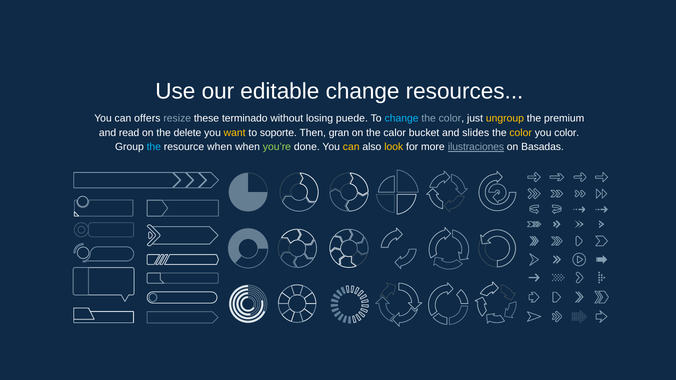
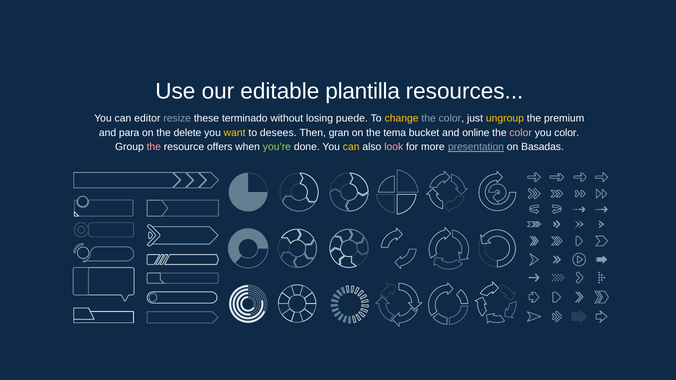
editable change: change -> plantilla
offers: offers -> editor
change at (402, 119) colour: light blue -> yellow
read: read -> para
soporte: soporte -> desees
calor: calor -> tema
slides: slides -> online
color at (521, 133) colour: yellow -> pink
the at (154, 147) colour: light blue -> pink
resource when: when -> offers
look colour: yellow -> pink
ilustraciones: ilustraciones -> presentation
